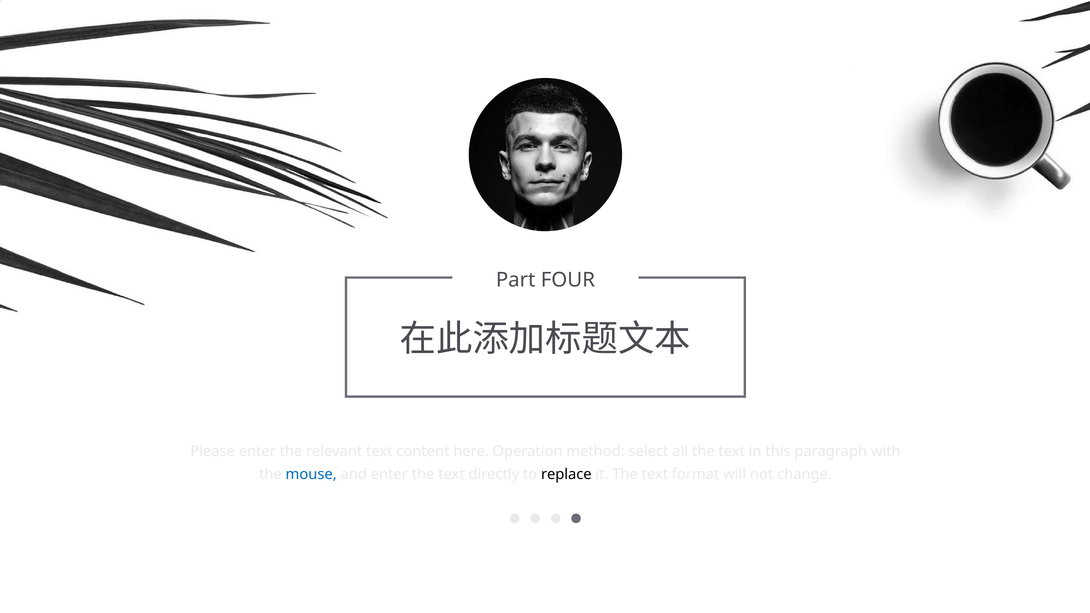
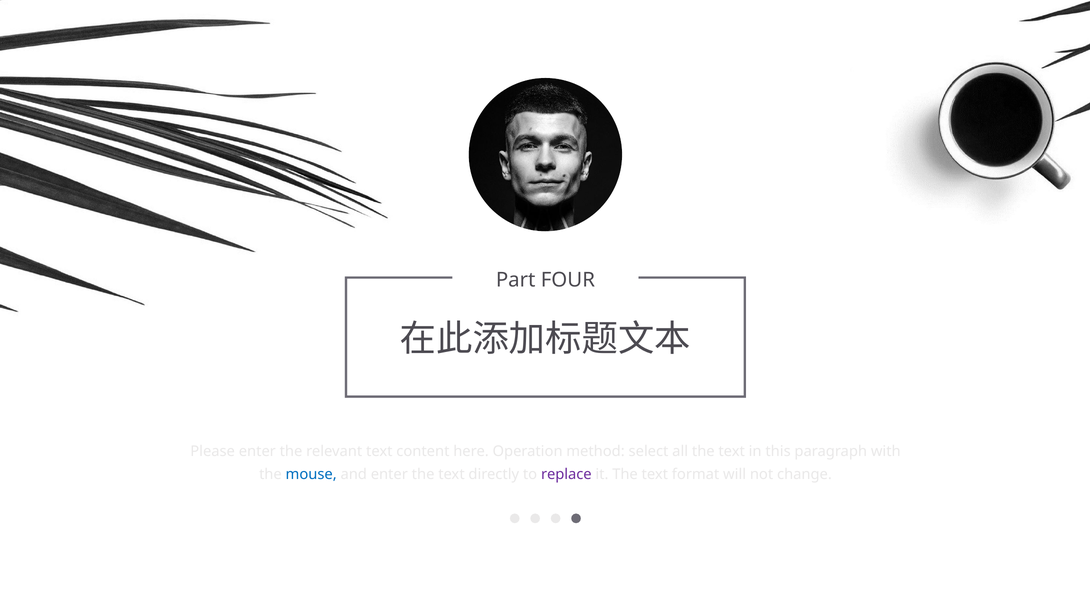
replace colour: black -> purple
